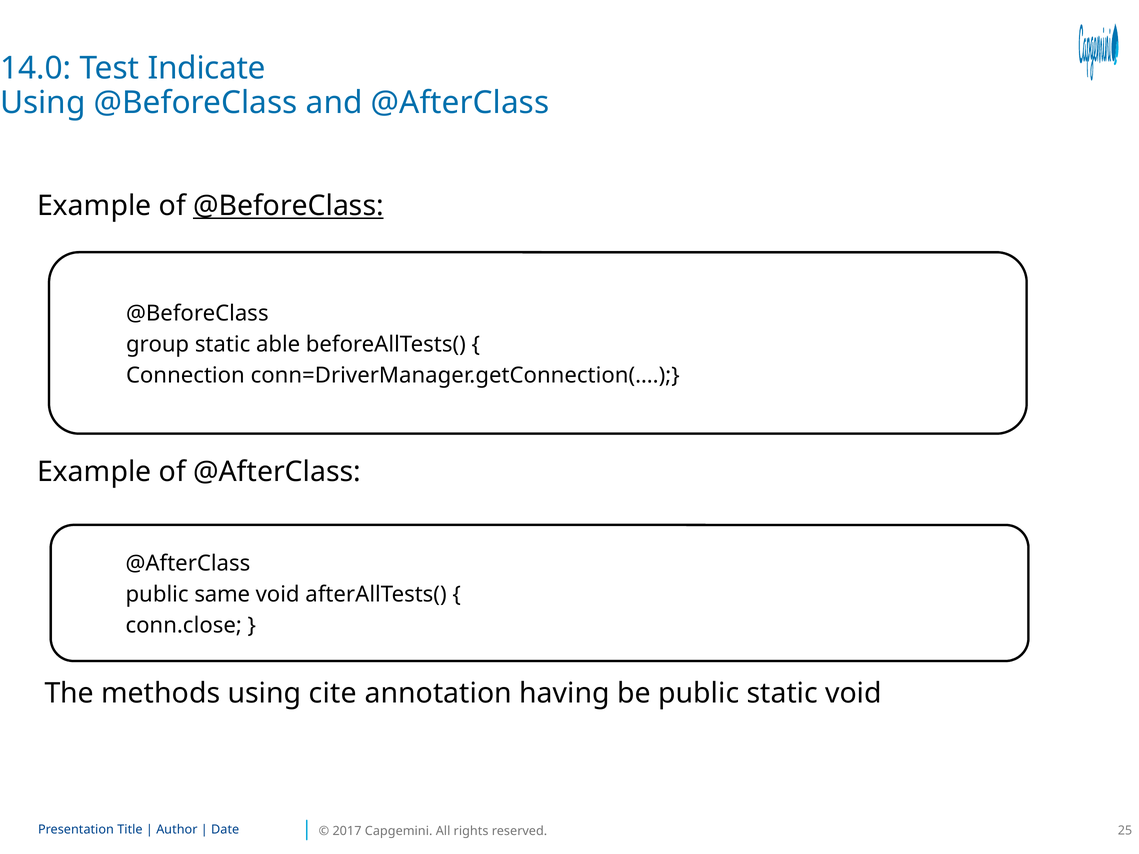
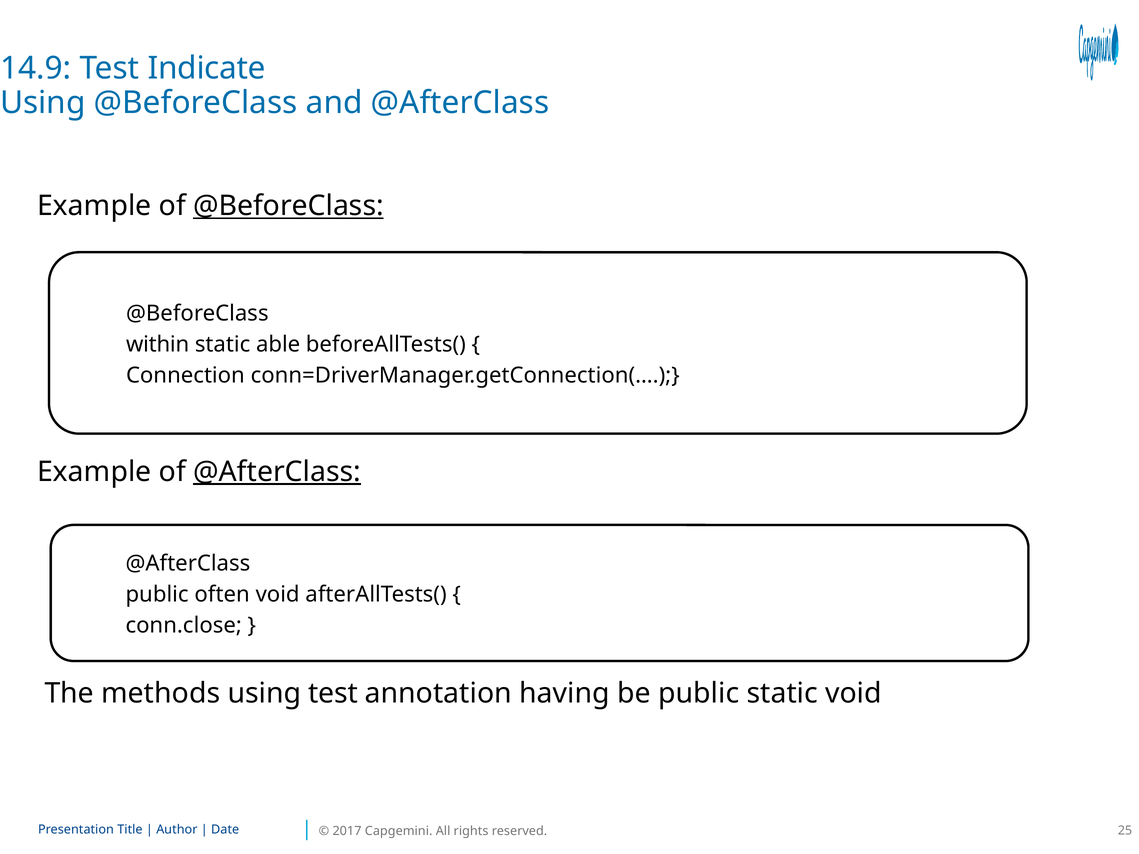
14.0: 14.0 -> 14.9
group: group -> within
@AfterClass at (277, 472) underline: none -> present
same: same -> often
using cite: cite -> test
